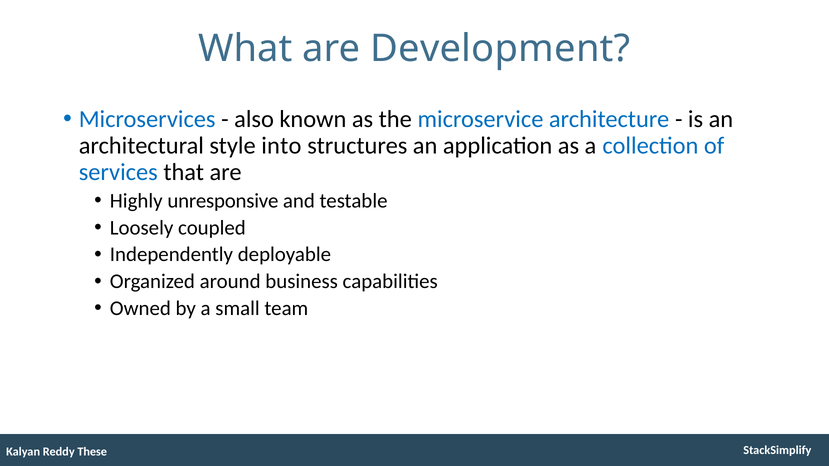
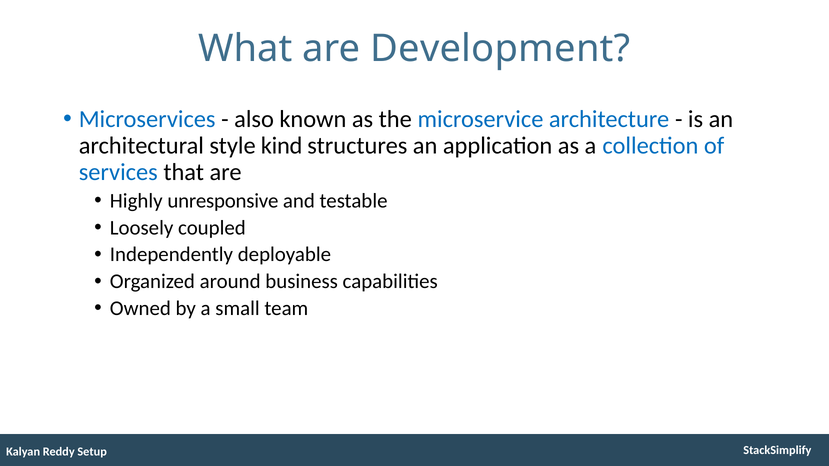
into: into -> kind
These: These -> Setup
